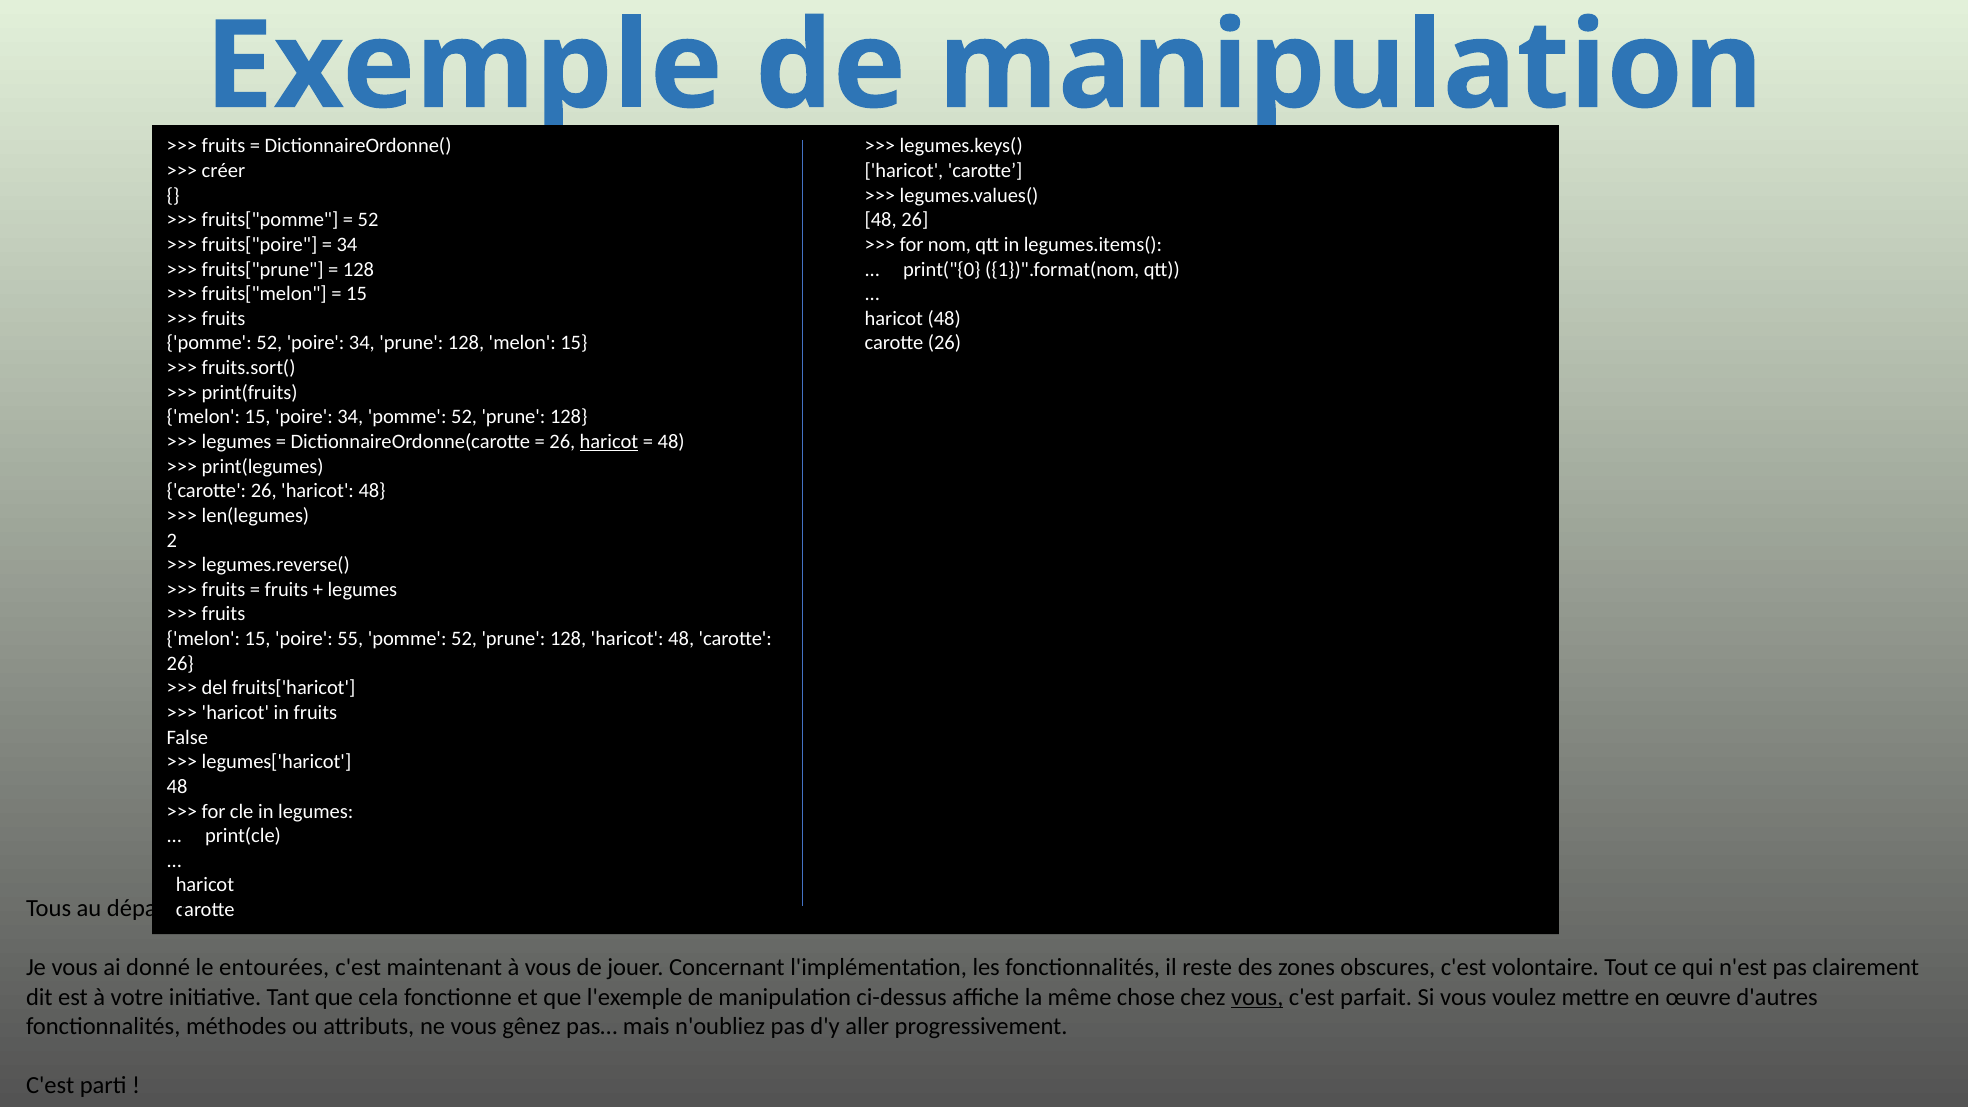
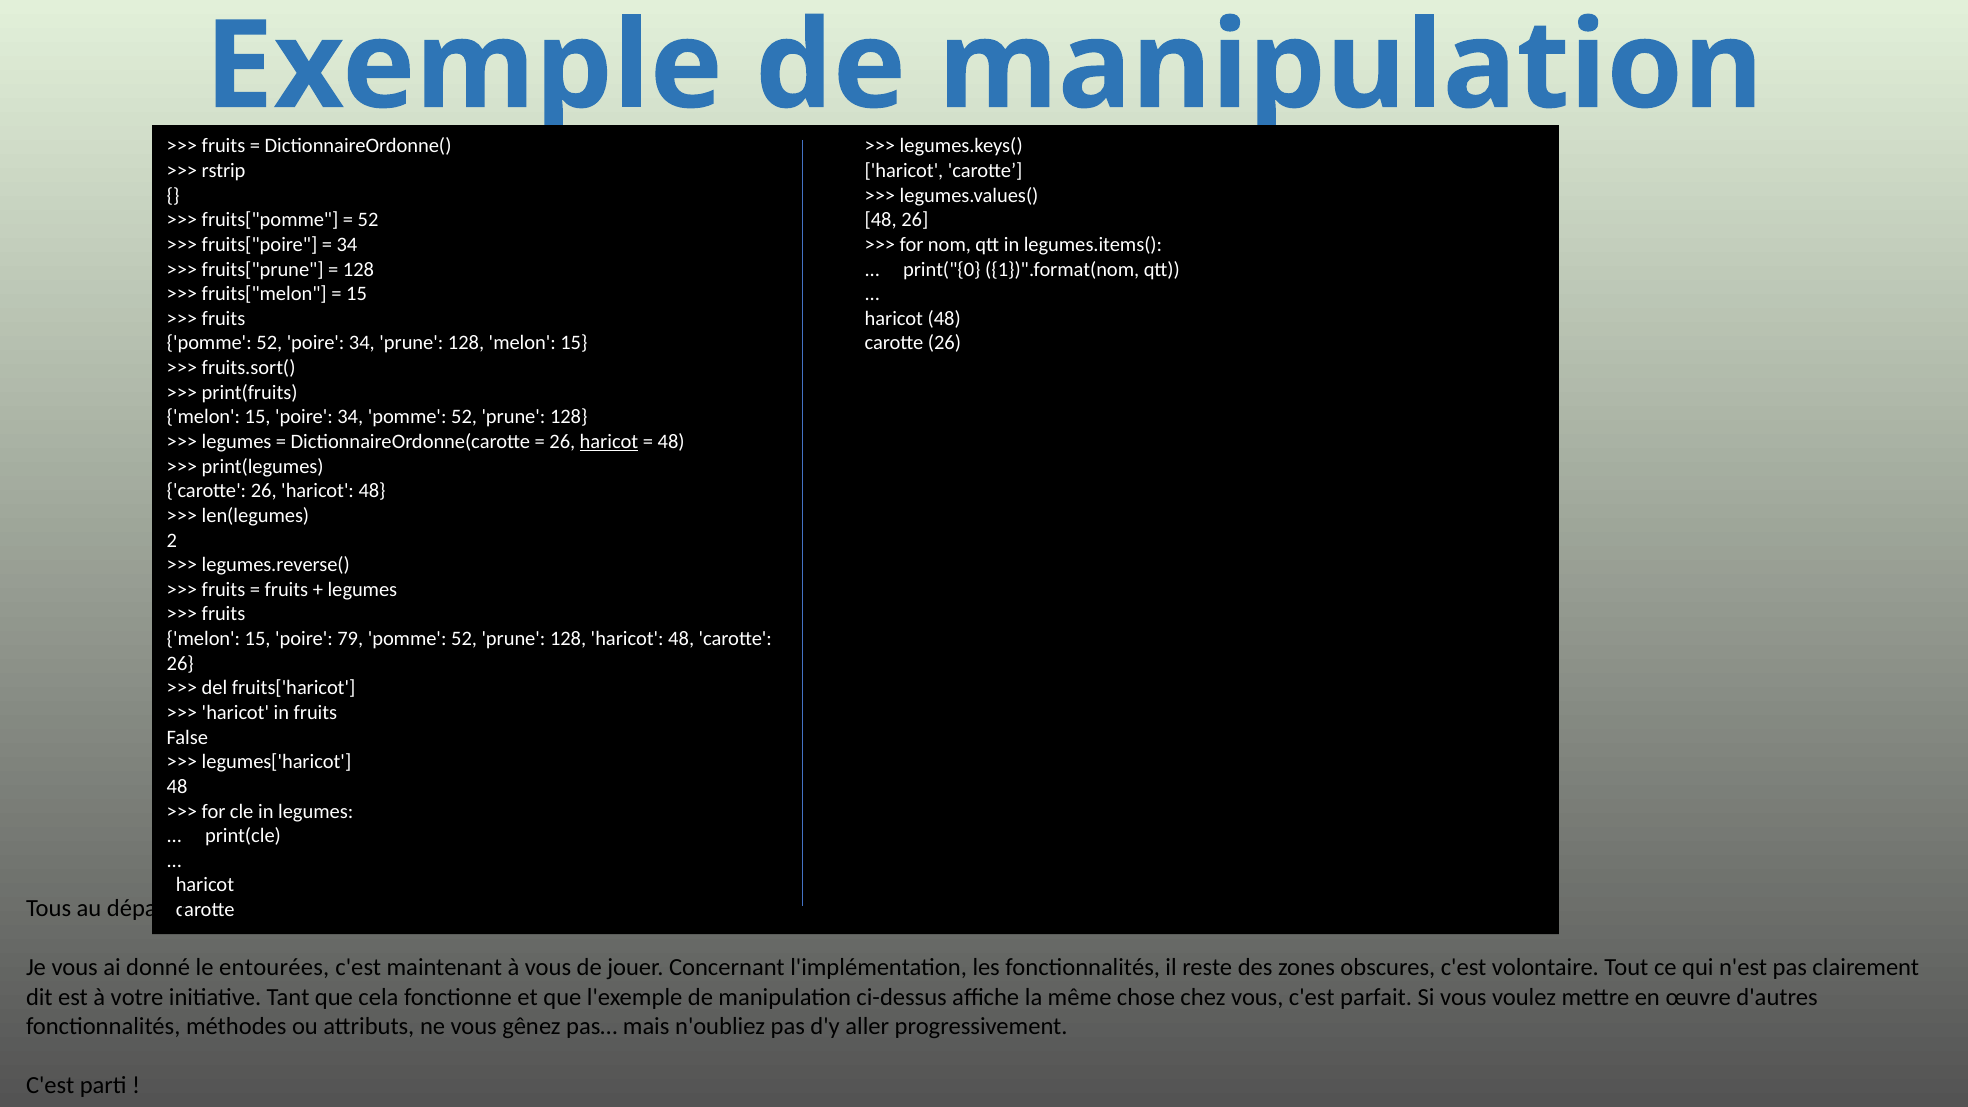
créer: créer -> rstrip
55: 55 -> 79
vous at (1257, 997) underline: present -> none
